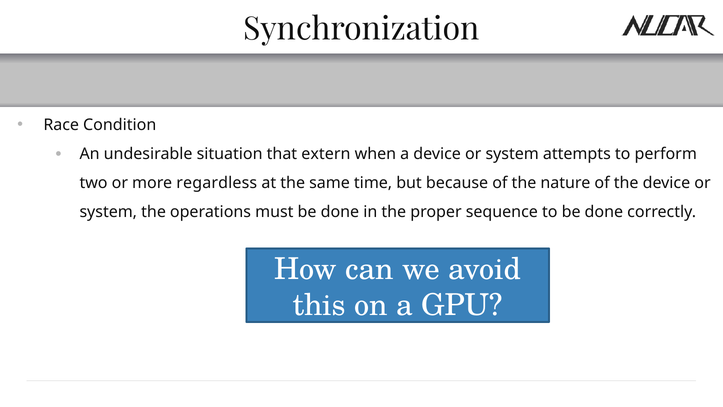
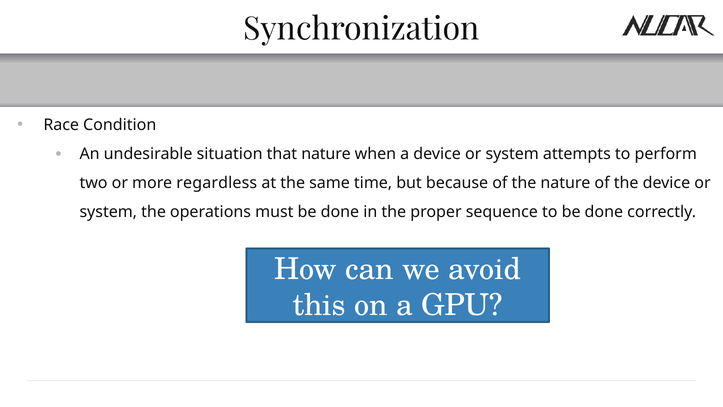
that extern: extern -> nature
